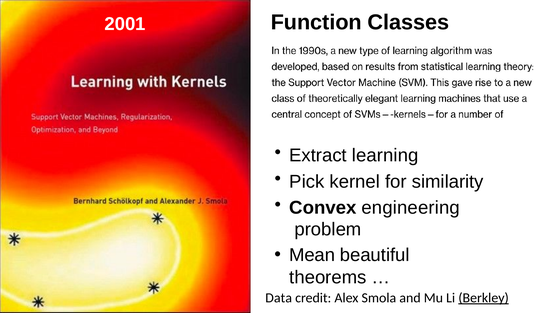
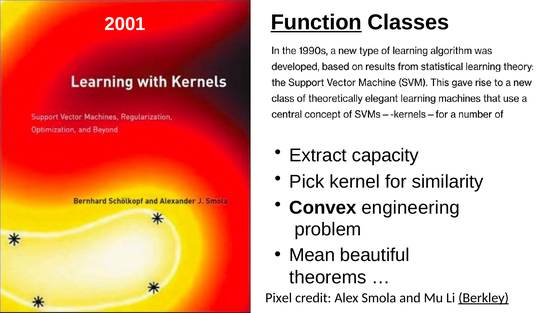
Function underline: none -> present
learning: learning -> capacity
Data: Data -> Pixel
